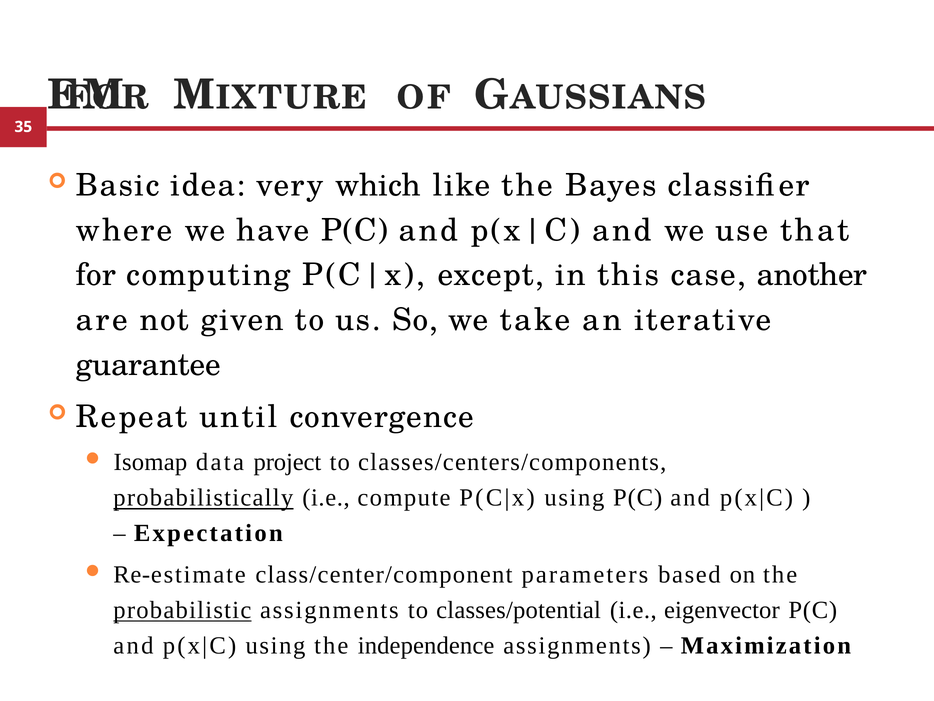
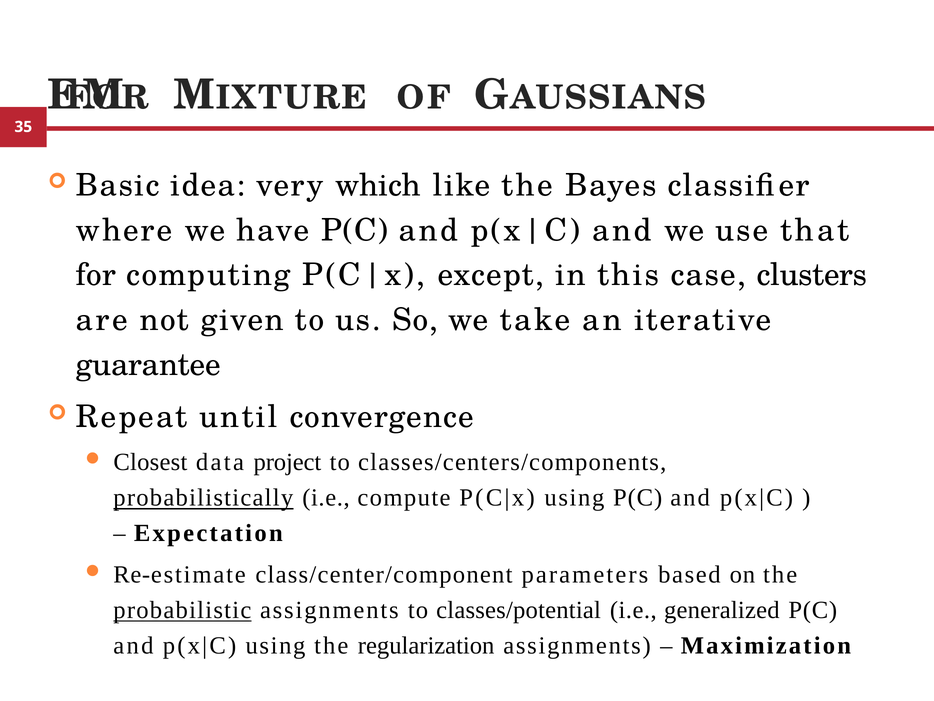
another: another -> clusters
Isomap: Isomap -> Closest
eigenvector: eigenvector -> generalized
independence: independence -> regularization
